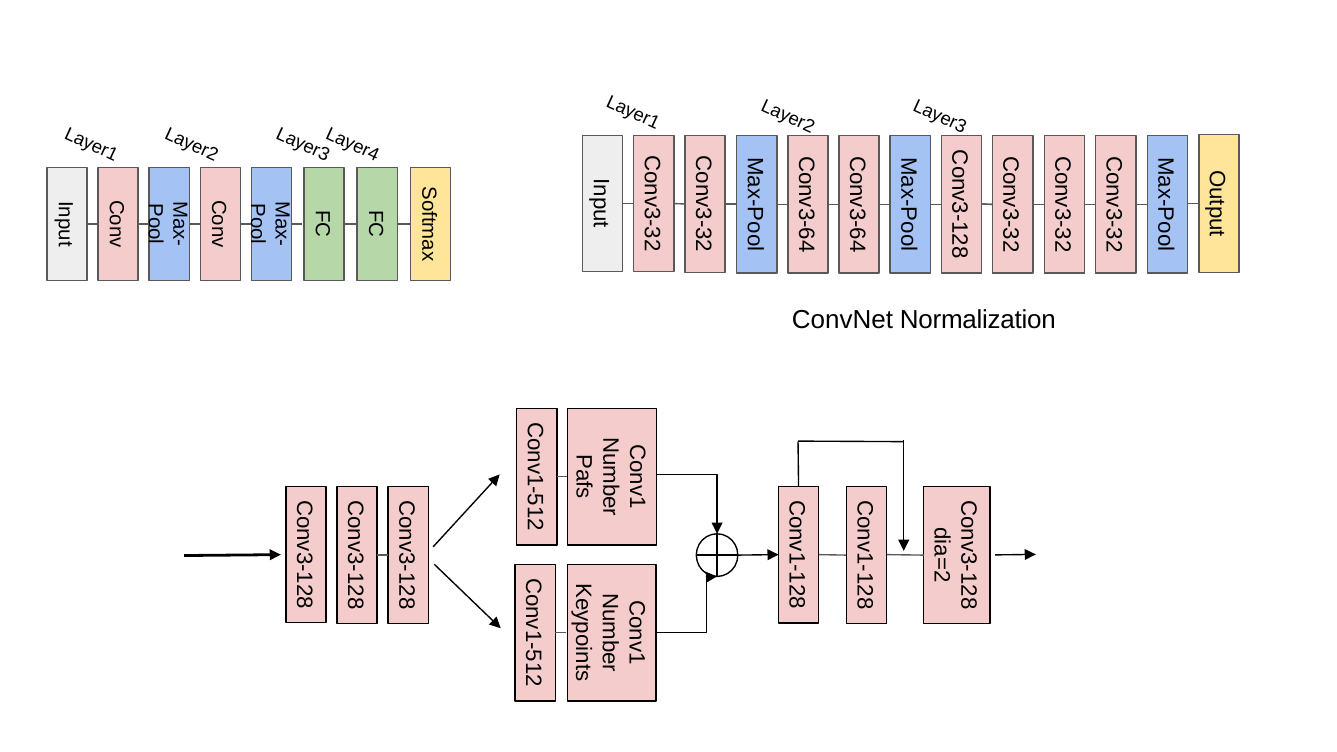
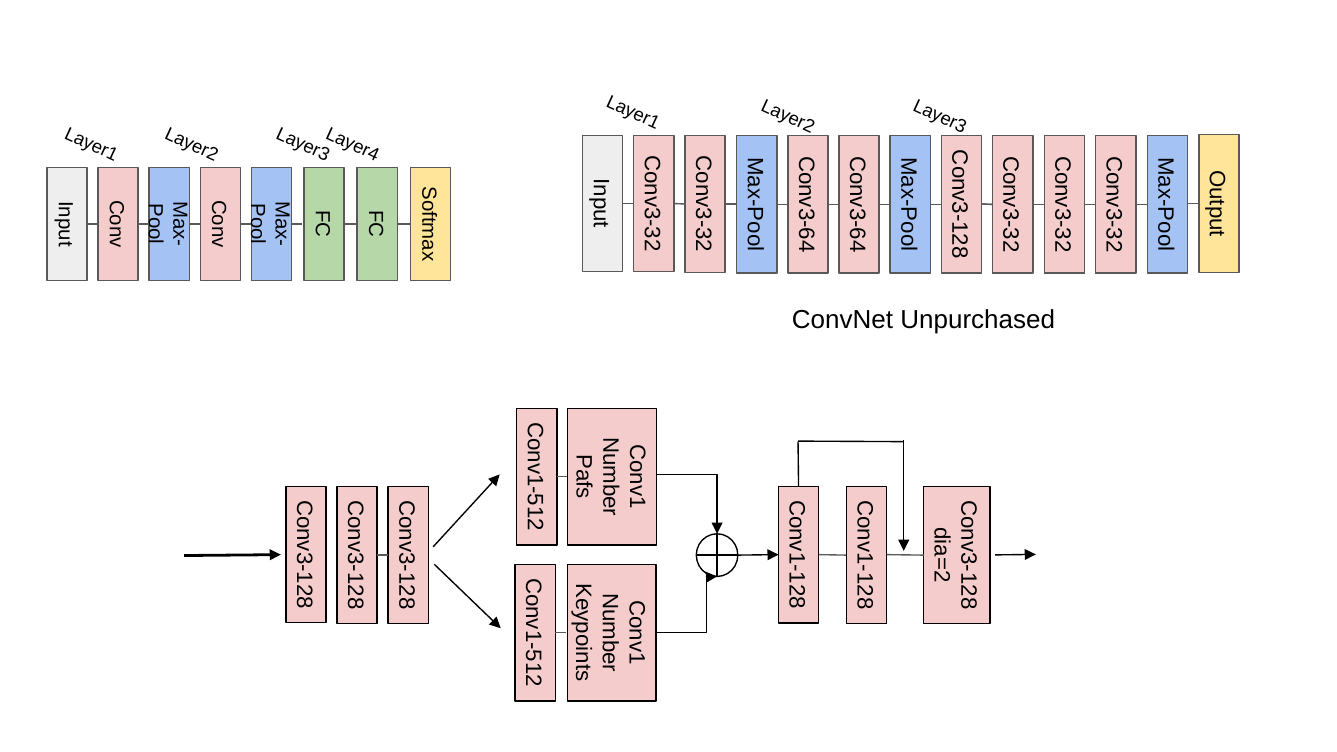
Normalization: Normalization -> Unpurchased
